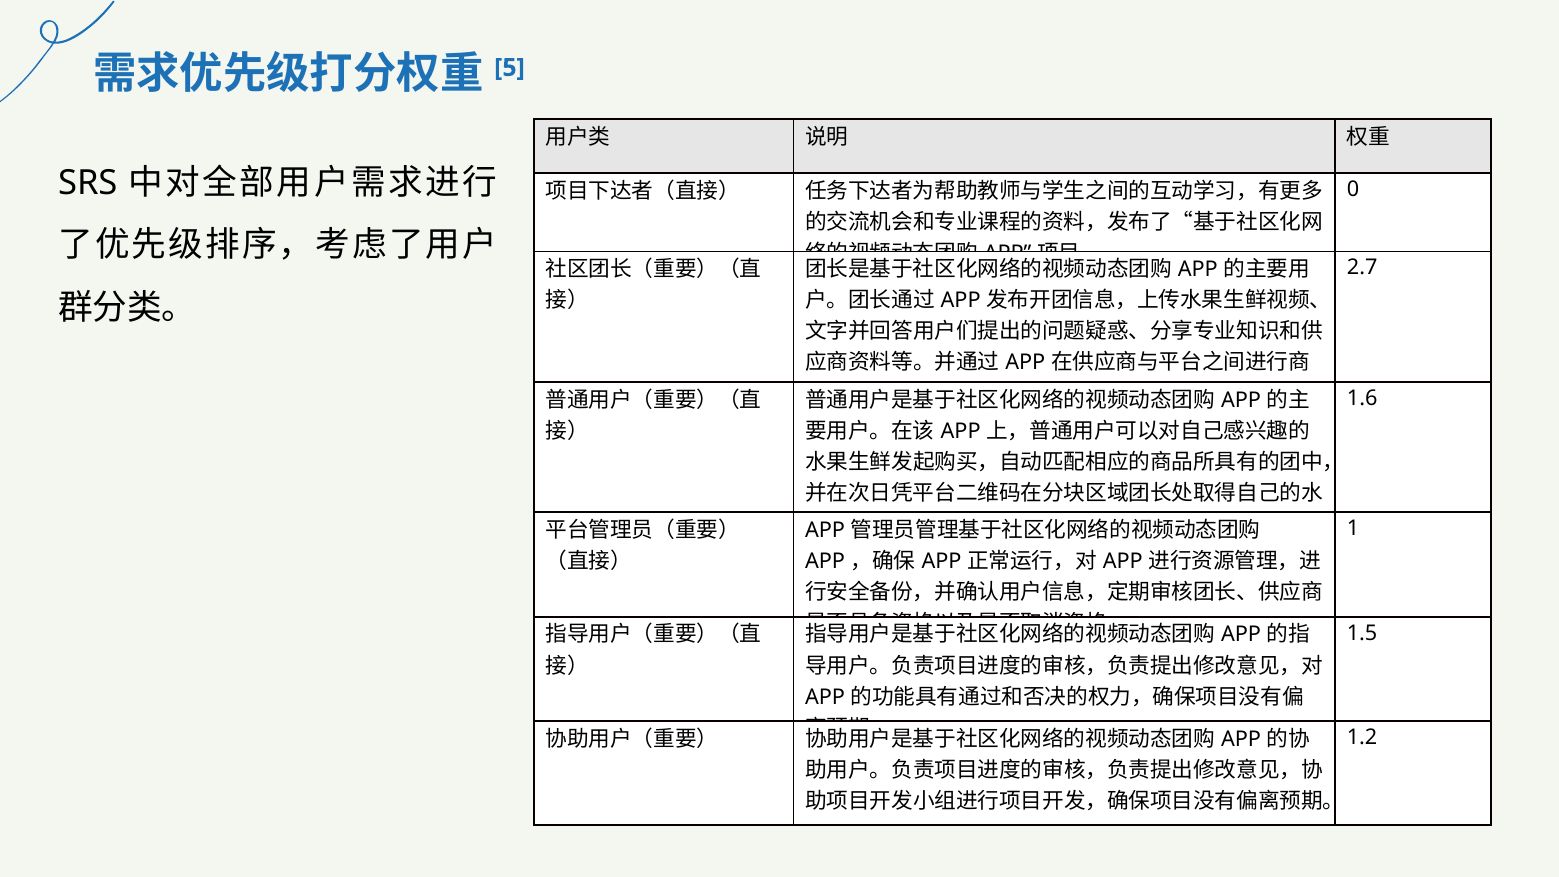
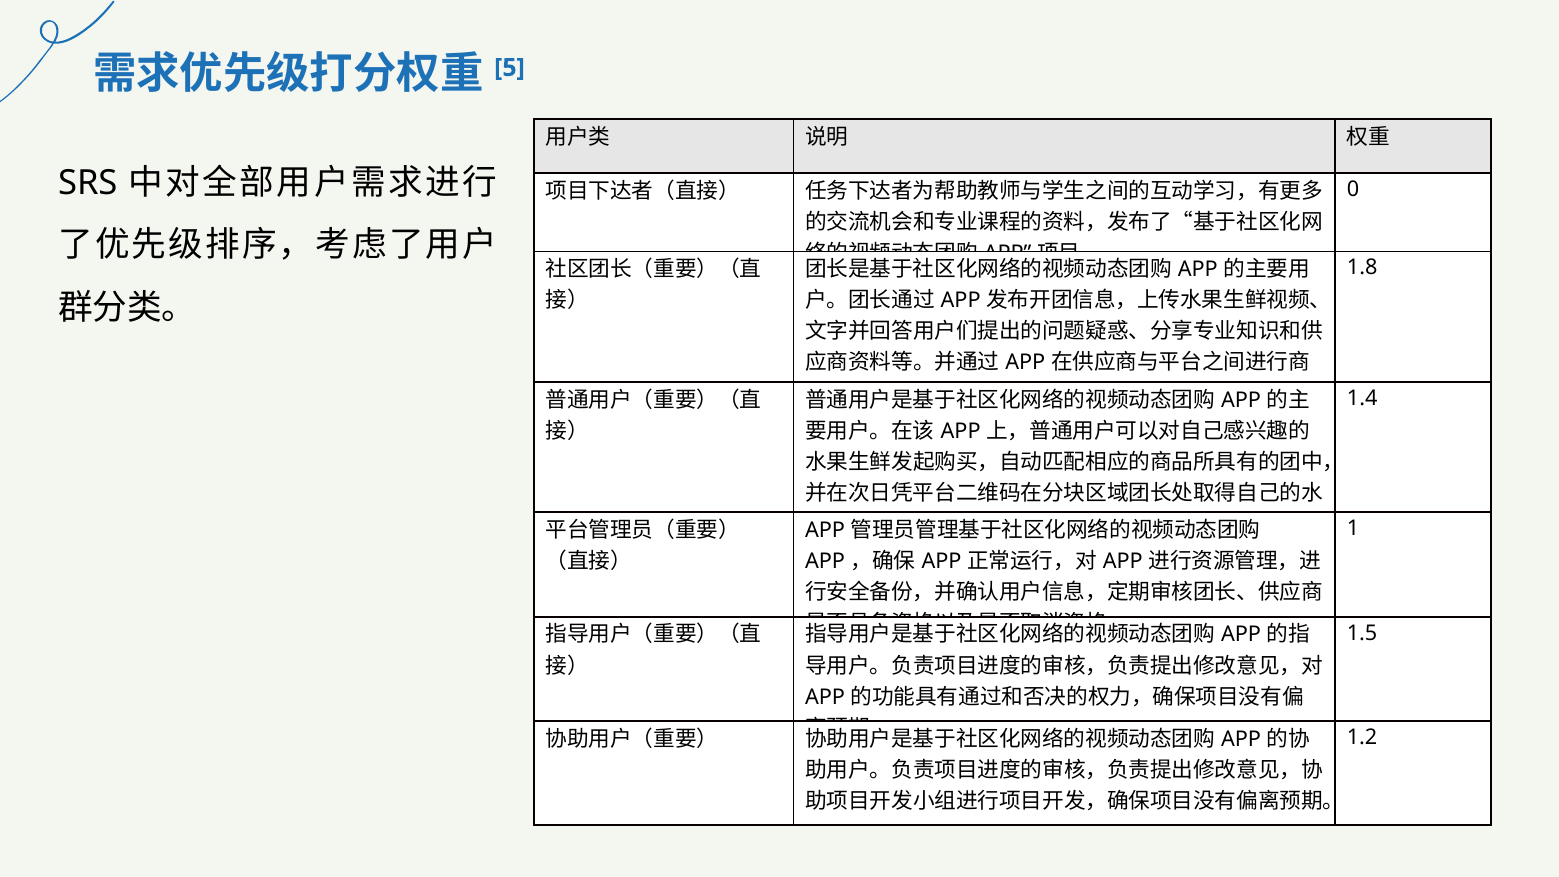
2.7: 2.7 -> 1.8
1.6: 1.6 -> 1.4
